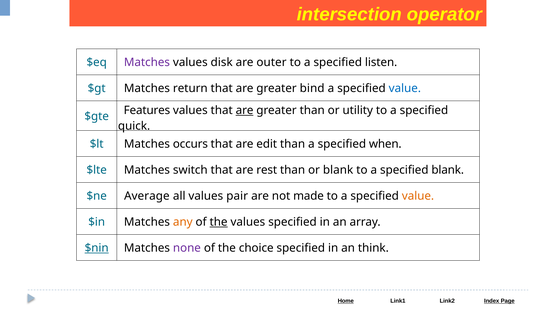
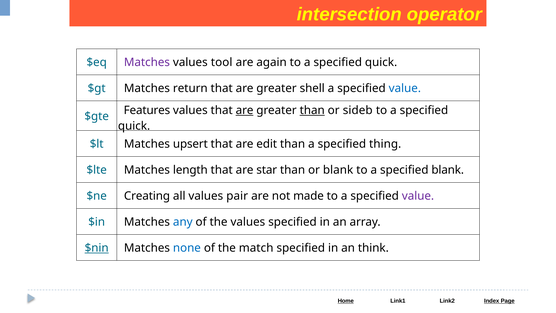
disk: disk -> tool
outer: outer -> again
listen at (381, 62): listen -> quick
bind: bind -> shell
than at (312, 110) underline: none -> present
utility: utility -> sideb
occurs: occurs -> upsert
when: when -> thing
switch: switch -> length
rest: rest -> star
Average: Average -> Creating
value at (418, 196) colour: orange -> purple
any colour: orange -> blue
the at (219, 222) underline: present -> none
none colour: purple -> blue
choice: choice -> match
